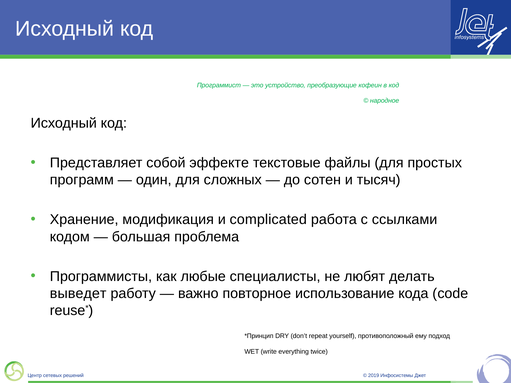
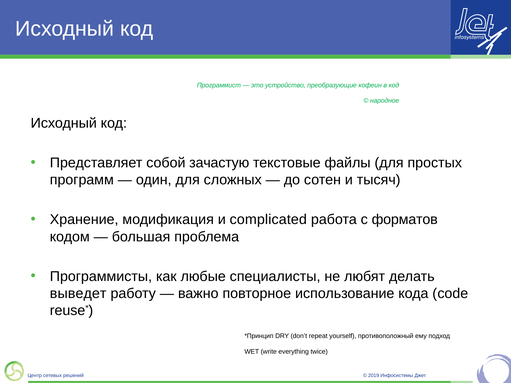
эффекте: эффекте -> зачастую
ссылками: ссылками -> форматов
